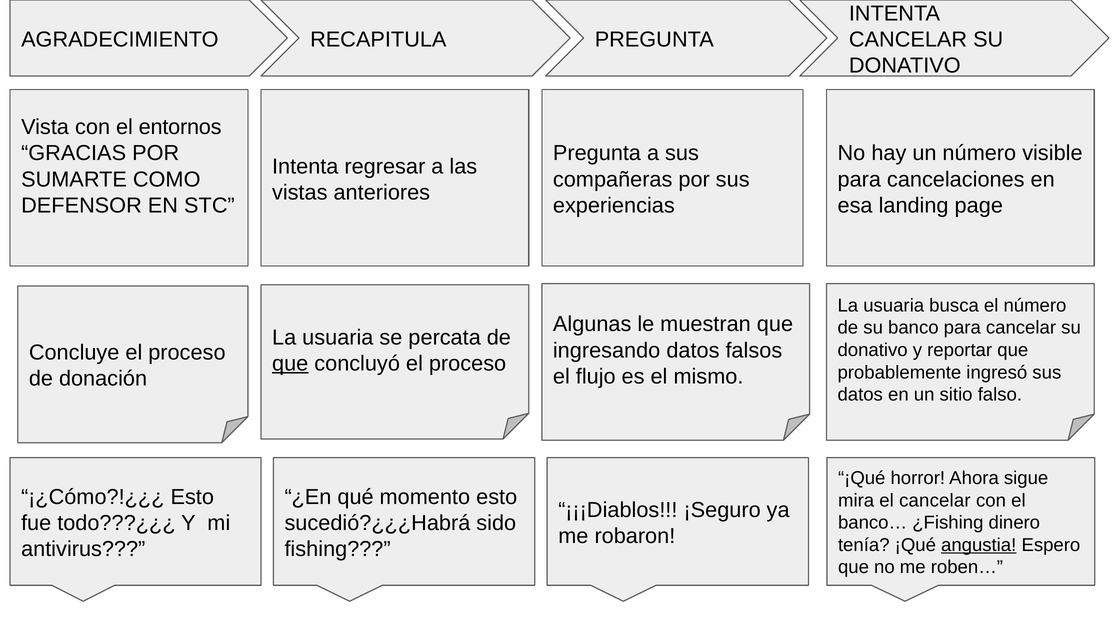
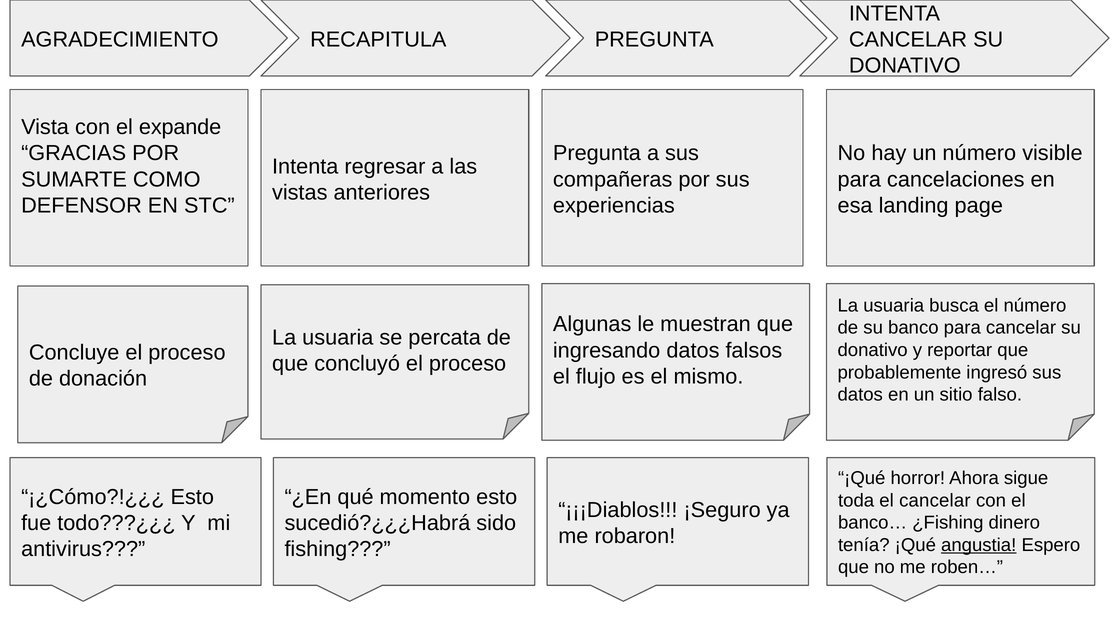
entornos: entornos -> expande
que at (290, 364) underline: present -> none
mira: mira -> toda
